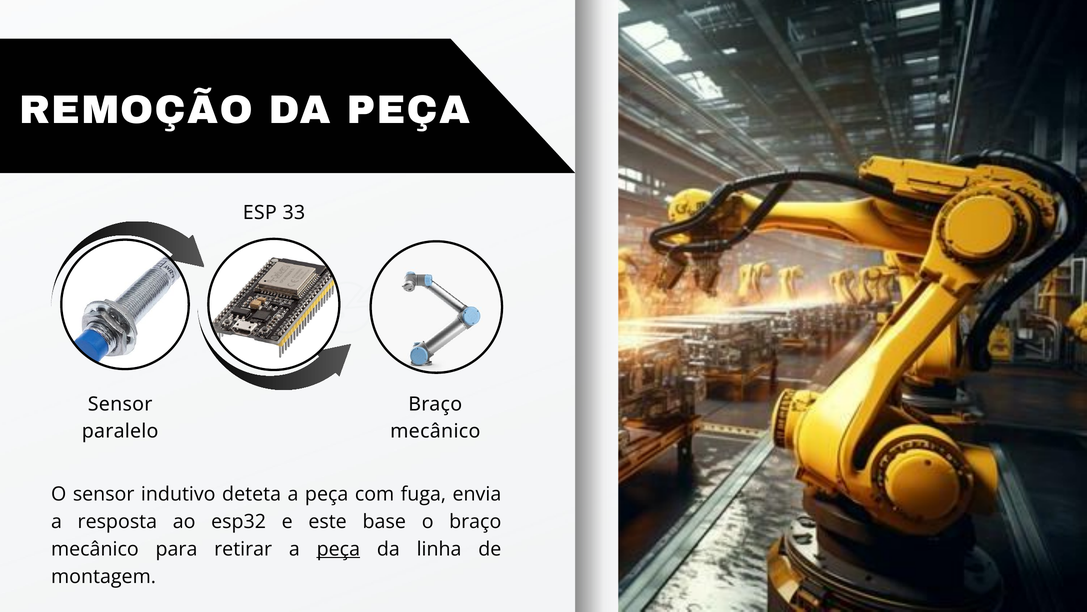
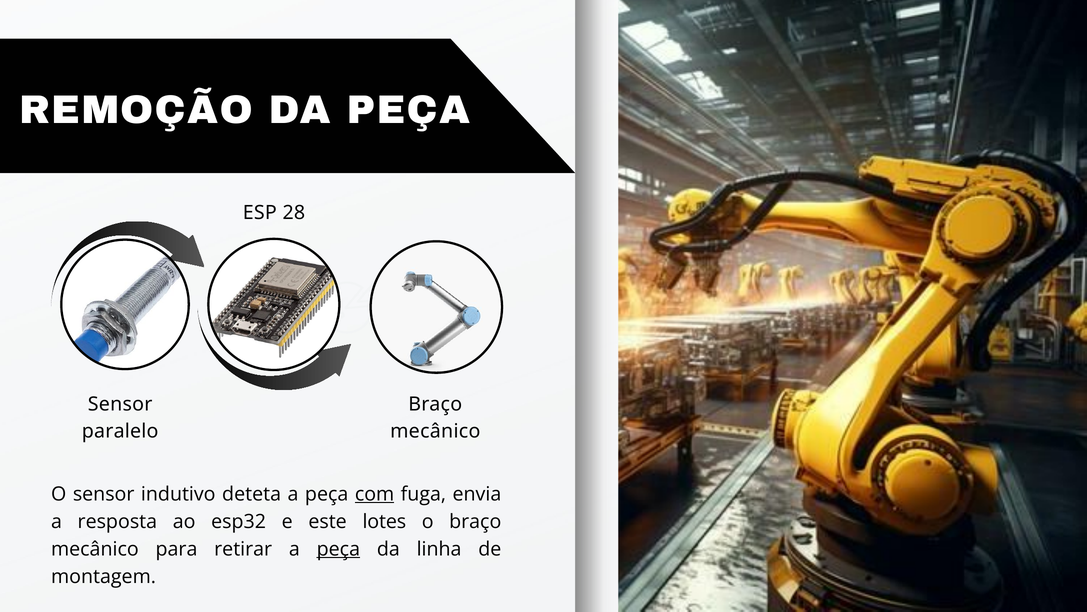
33: 33 -> 28
com underline: none -> present
base: base -> lotes
